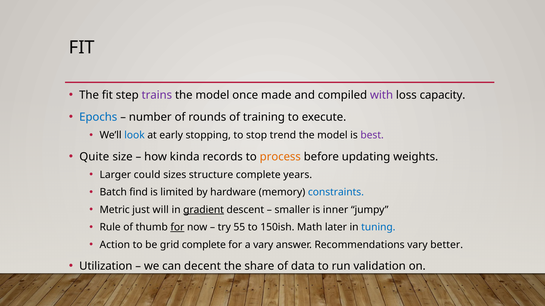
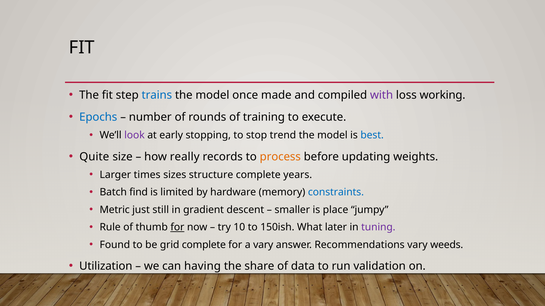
trains colour: purple -> blue
capacity: capacity -> working
look colour: blue -> purple
best colour: purple -> blue
kinda: kinda -> really
could: could -> times
will: will -> still
gradient underline: present -> none
inner: inner -> place
55: 55 -> 10
Math: Math -> What
tuning colour: blue -> purple
Action: Action -> Found
better: better -> weeds
decent: decent -> having
